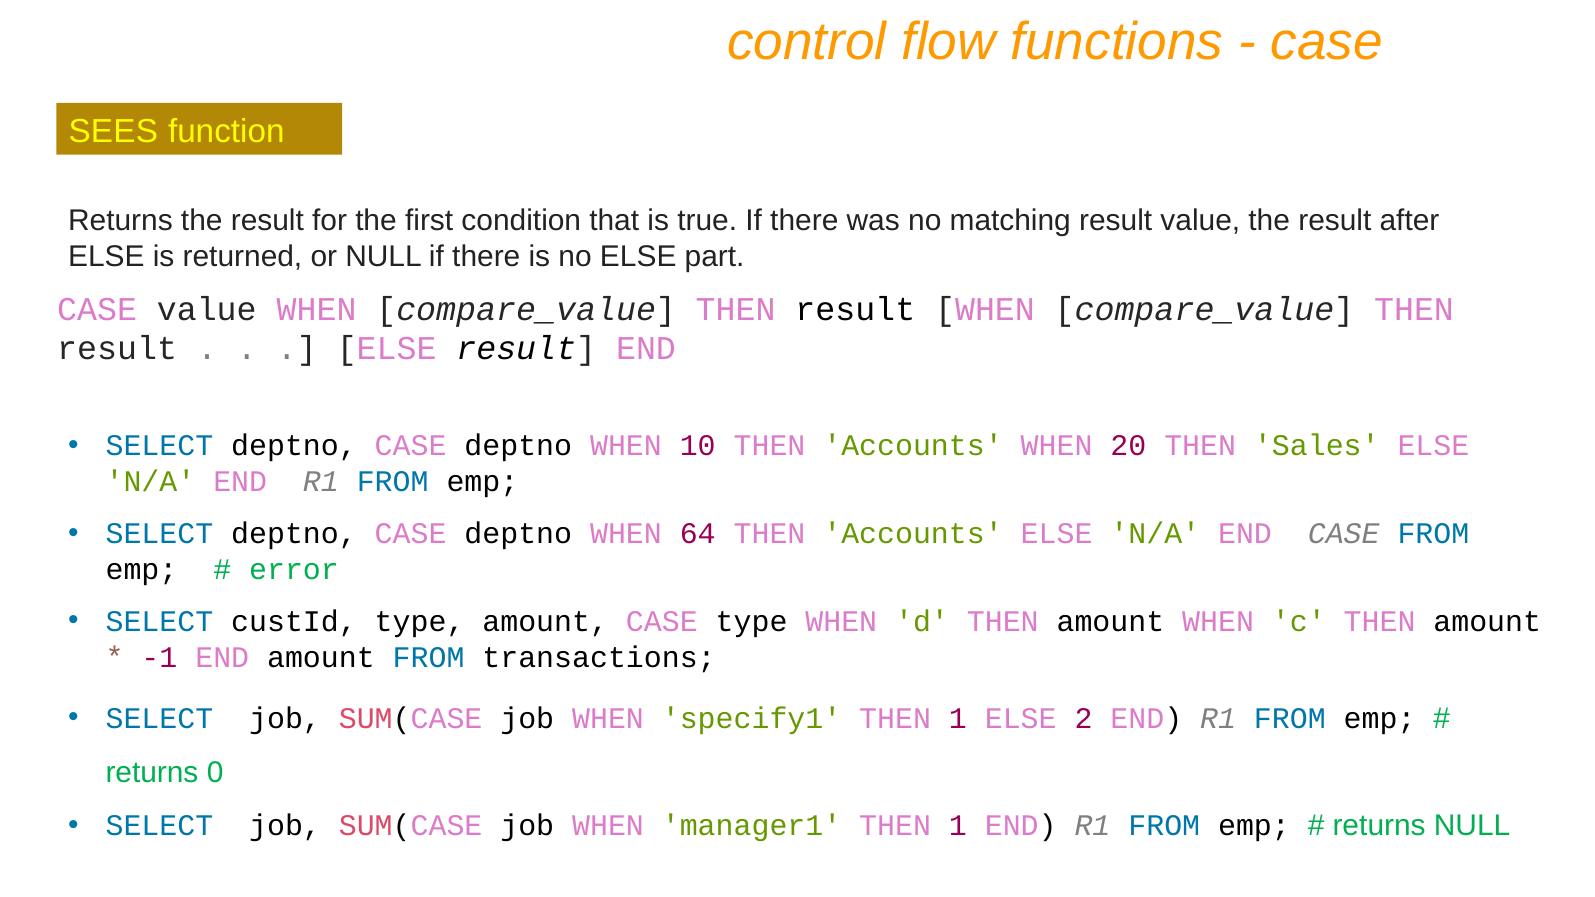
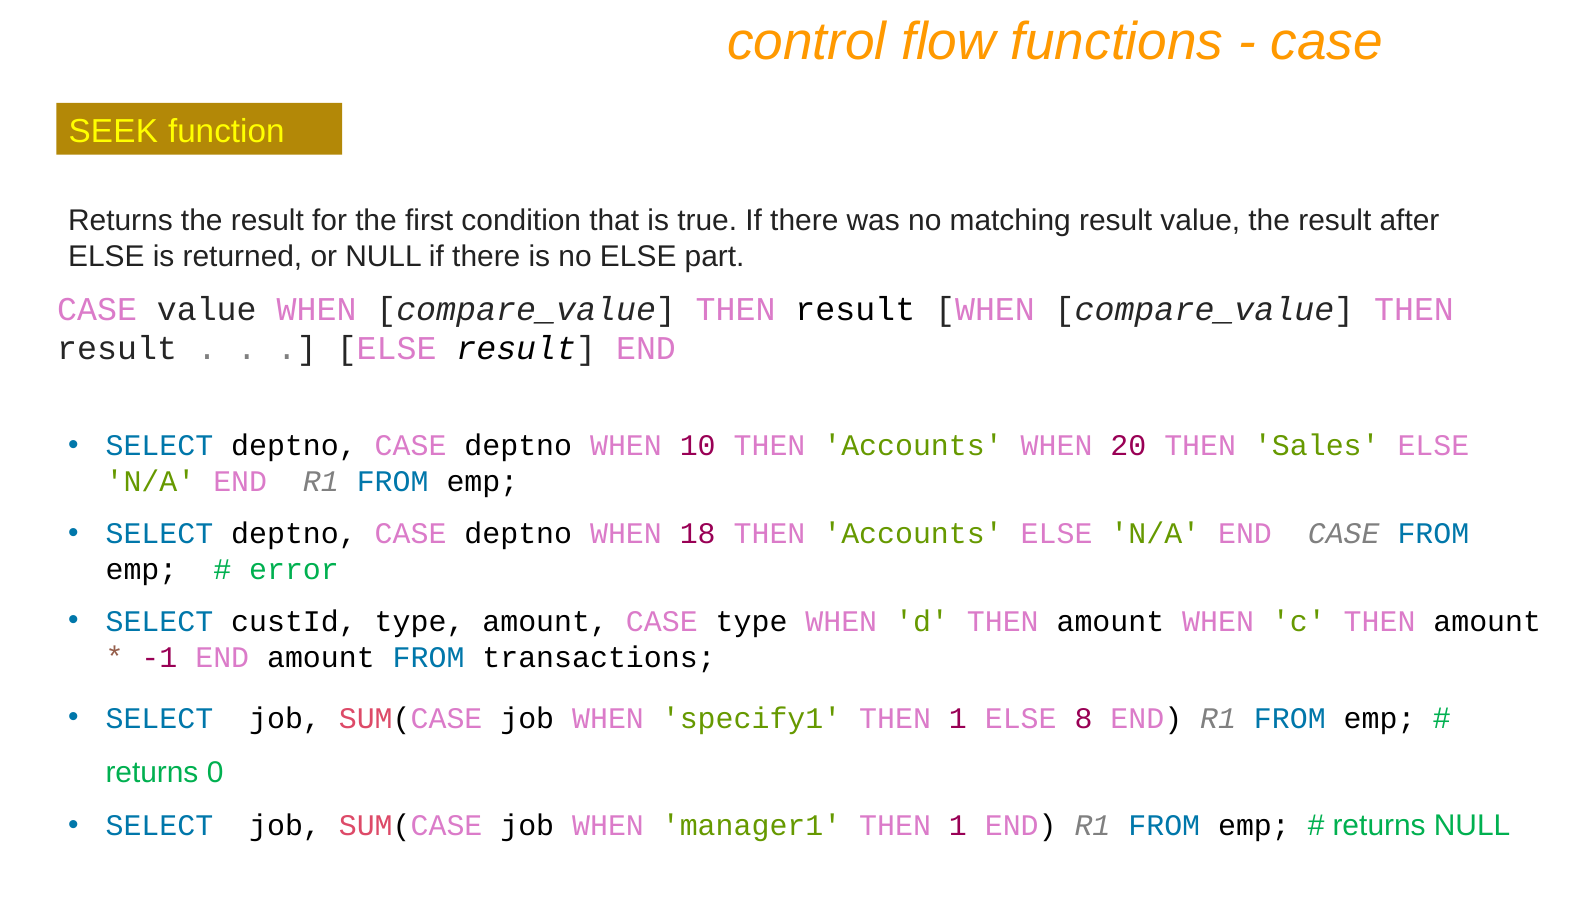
SEES: SEES -> SEEK
64: 64 -> 18
2: 2 -> 8
